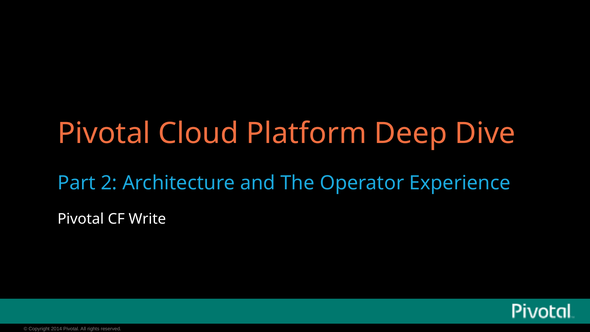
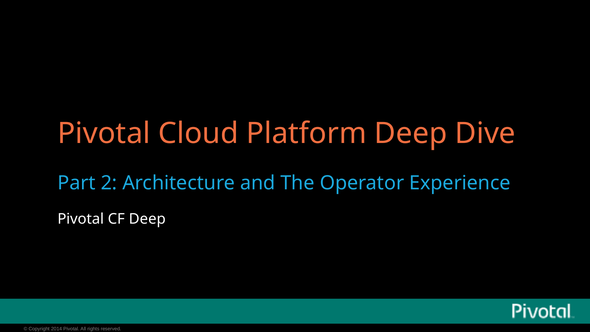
CF Write: Write -> Deep
